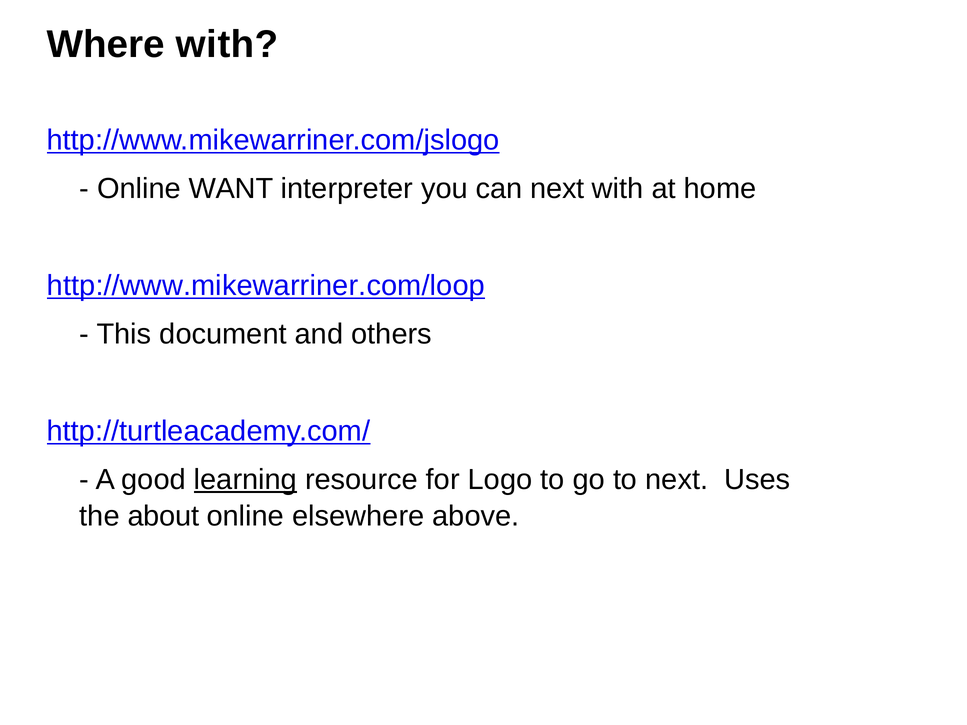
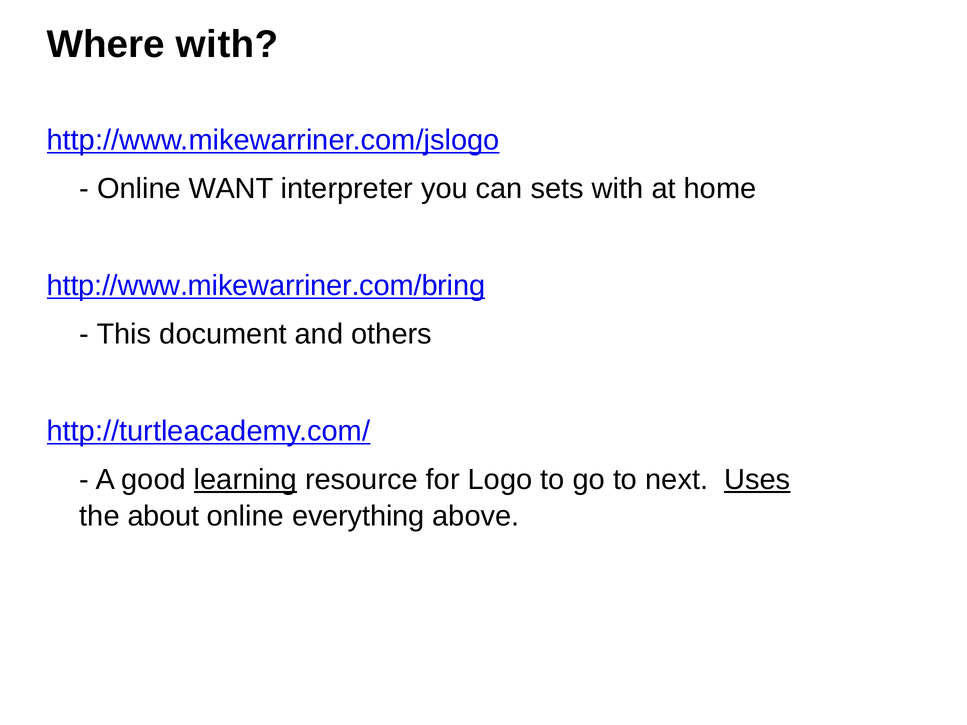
can next: next -> sets
http://www.mikewarriner.com/loop: http://www.mikewarriner.com/loop -> http://www.mikewarriner.com/bring
Uses underline: none -> present
elsewhere: elsewhere -> everything
